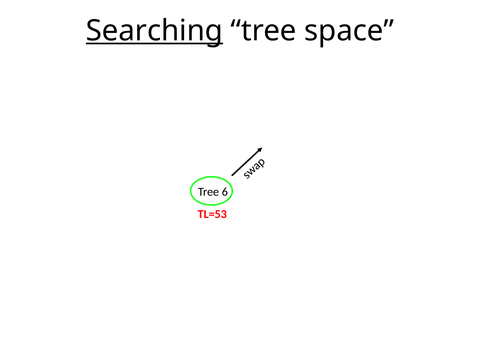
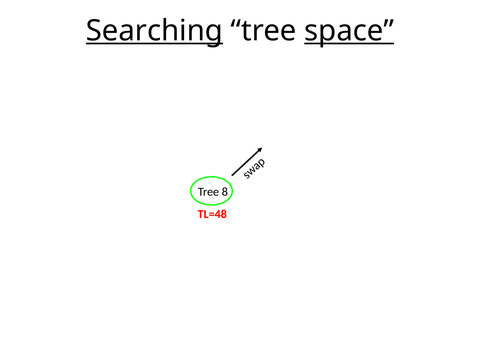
space underline: none -> present
6: 6 -> 8
TL=53: TL=53 -> TL=48
